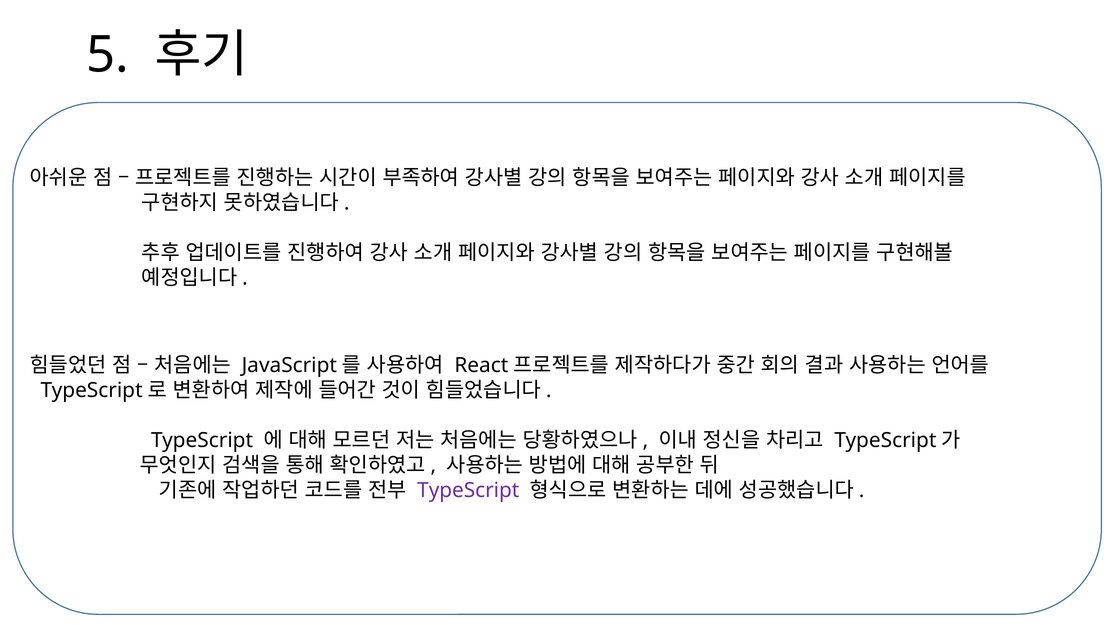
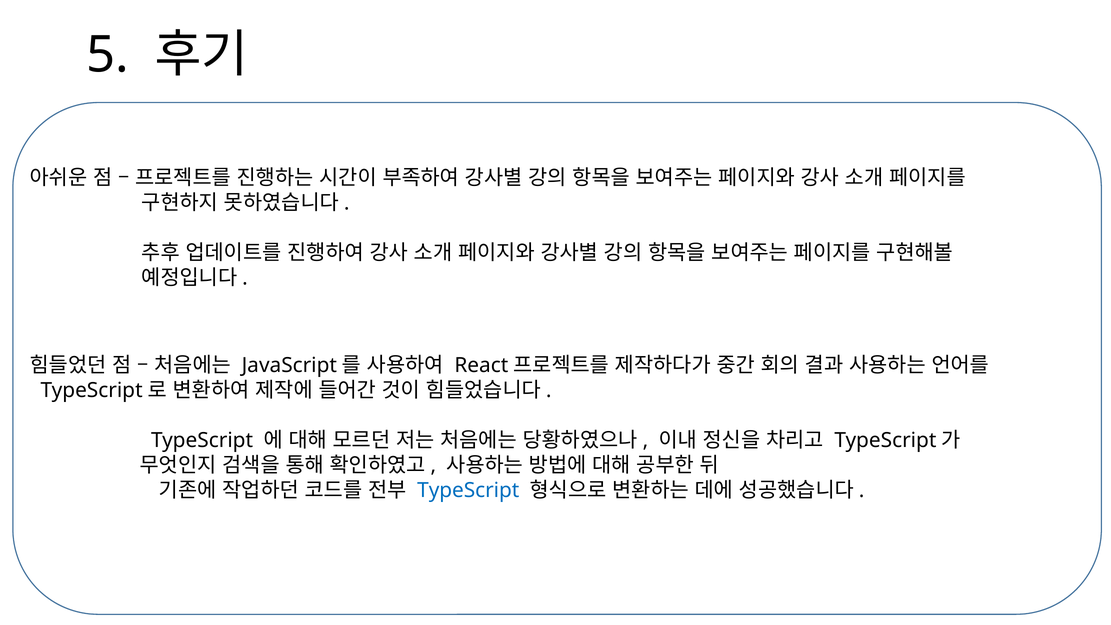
TypeScript at (468, 491) colour: purple -> blue
